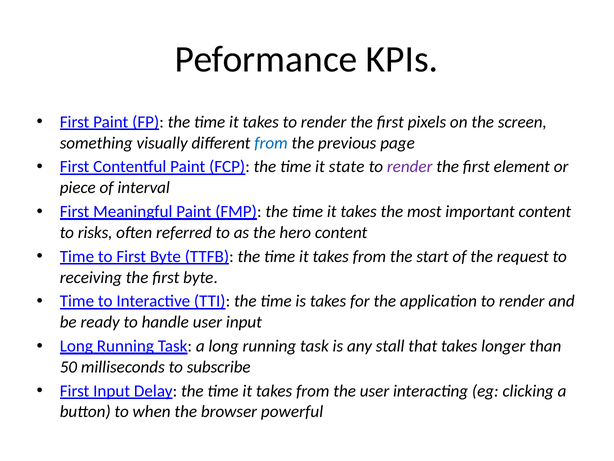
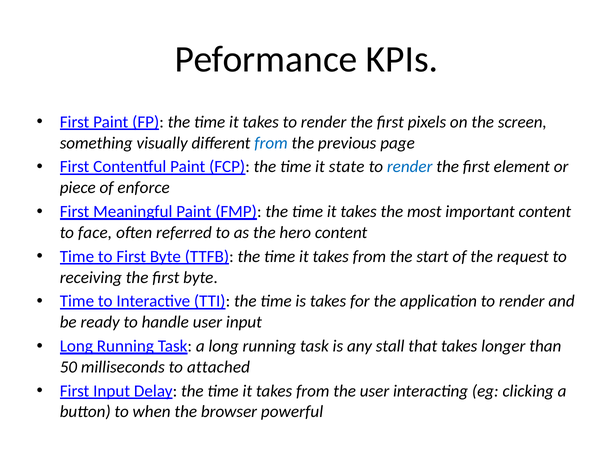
render at (410, 167) colour: purple -> blue
interval: interval -> enforce
risks: risks -> face
subscribe: subscribe -> attached
